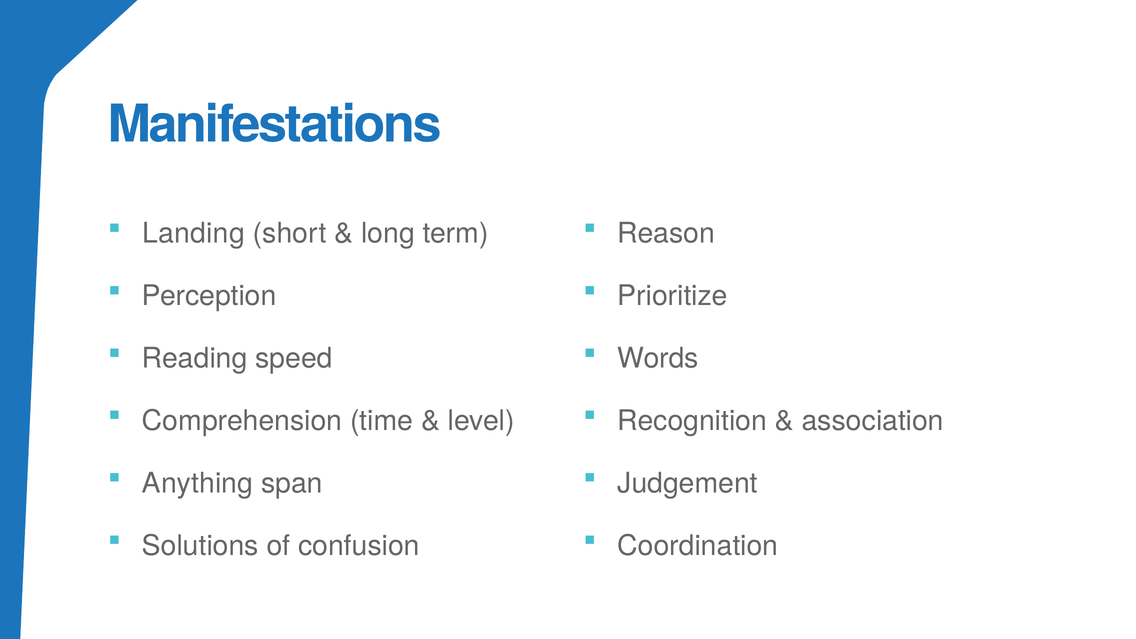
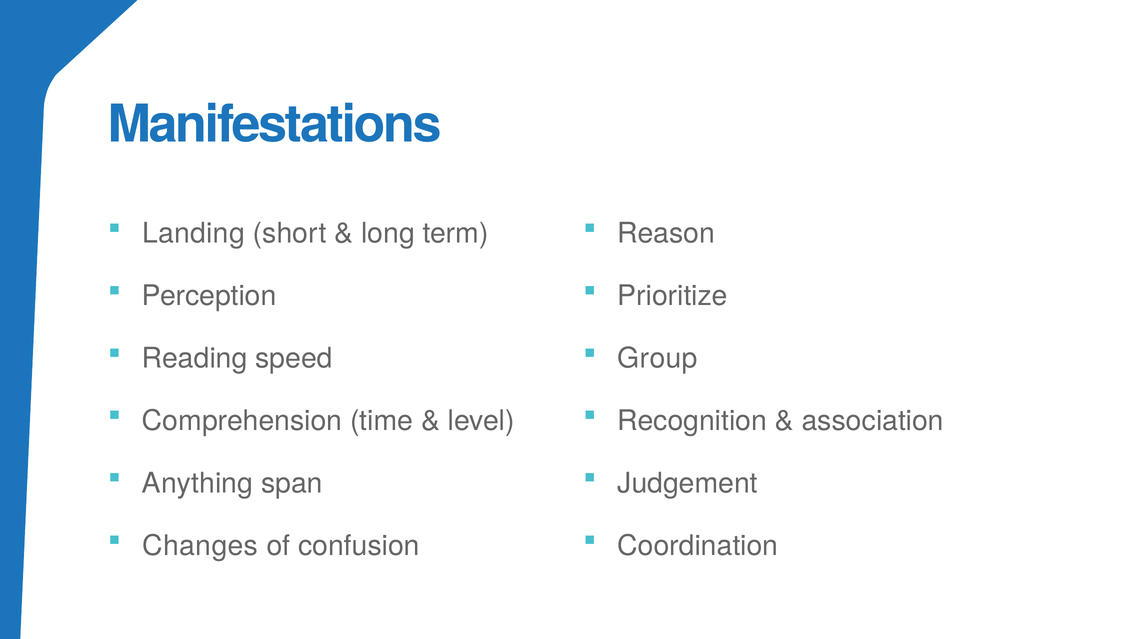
Words: Words -> Group
Solutions: Solutions -> Changes
